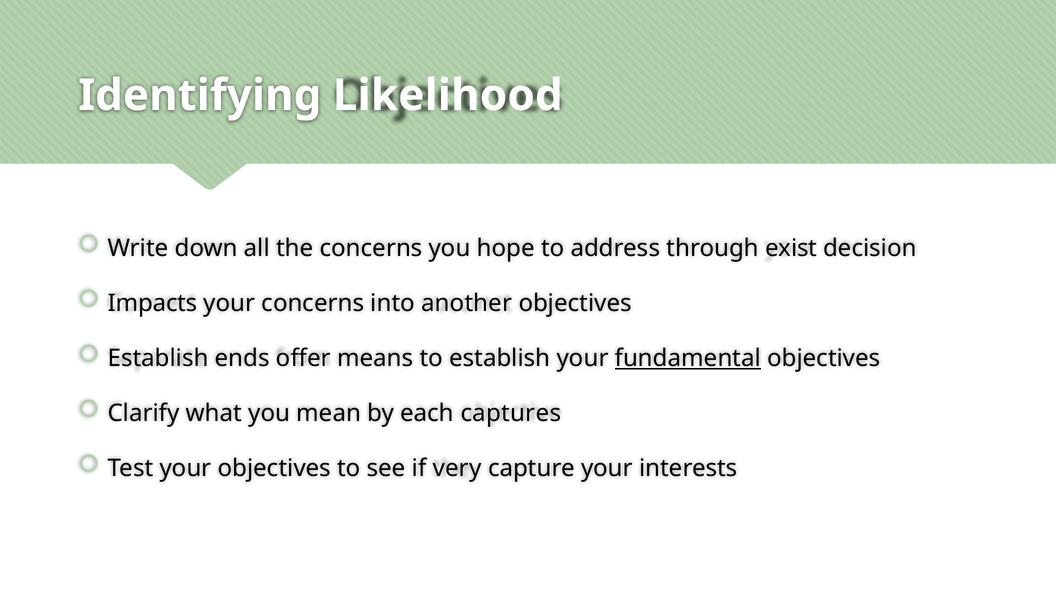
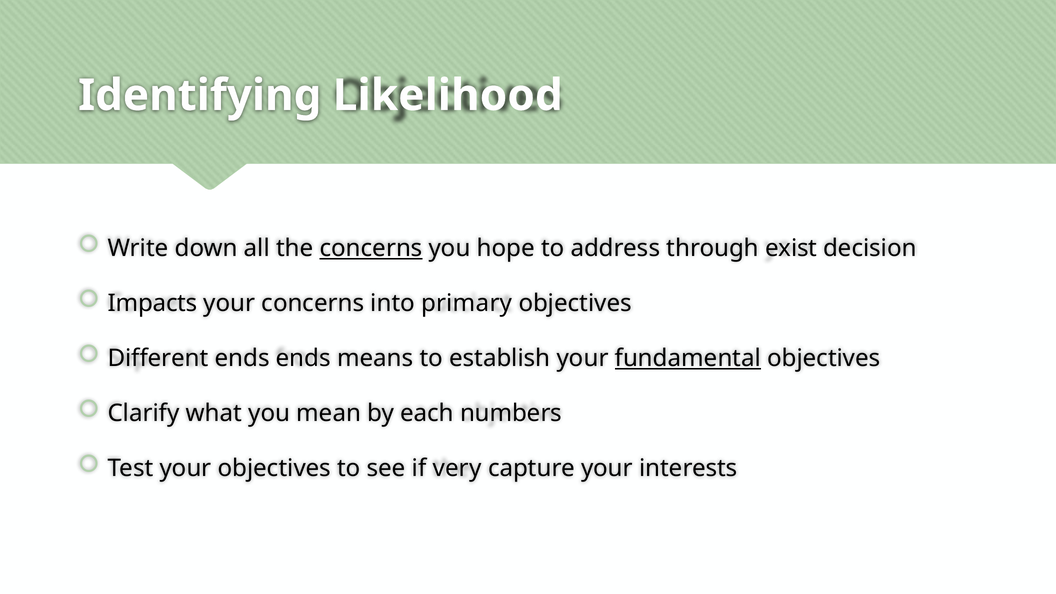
concerns at (371, 248) underline: none -> present
another: another -> primary
Establish at (158, 358): Establish -> Different
ends offer: offer -> ends
captures: captures -> numbers
